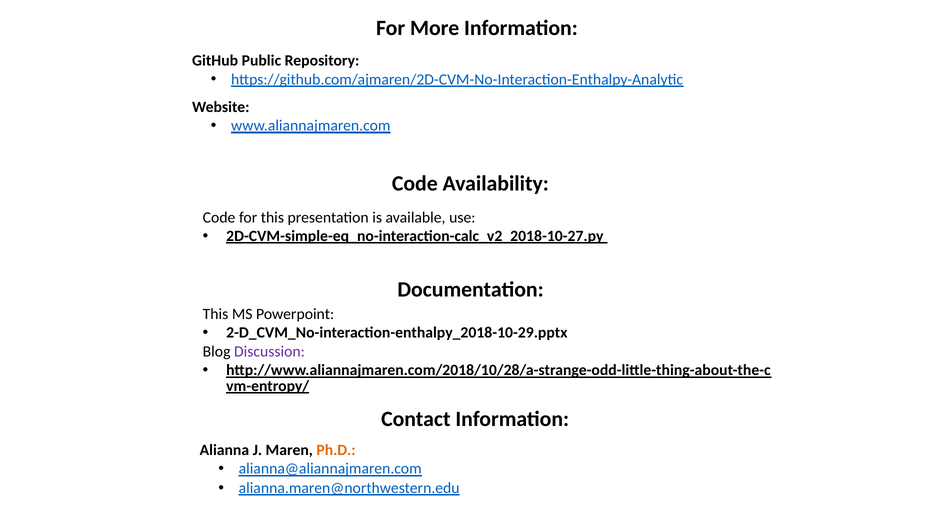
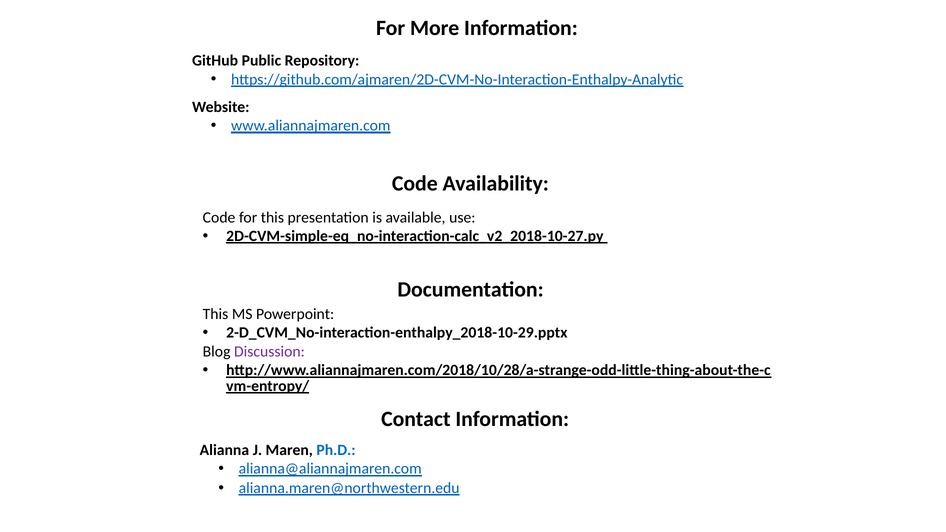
Ph.D colour: orange -> blue
